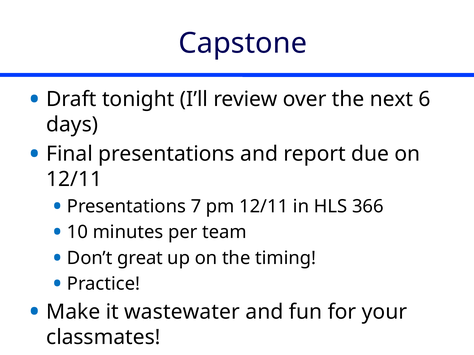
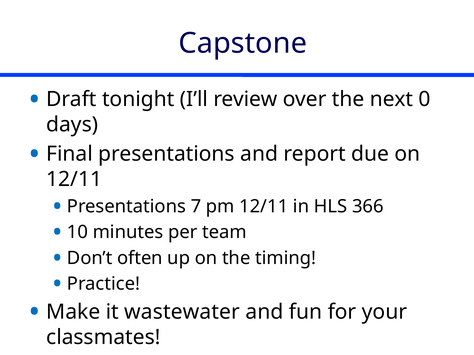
6: 6 -> 0
great: great -> often
